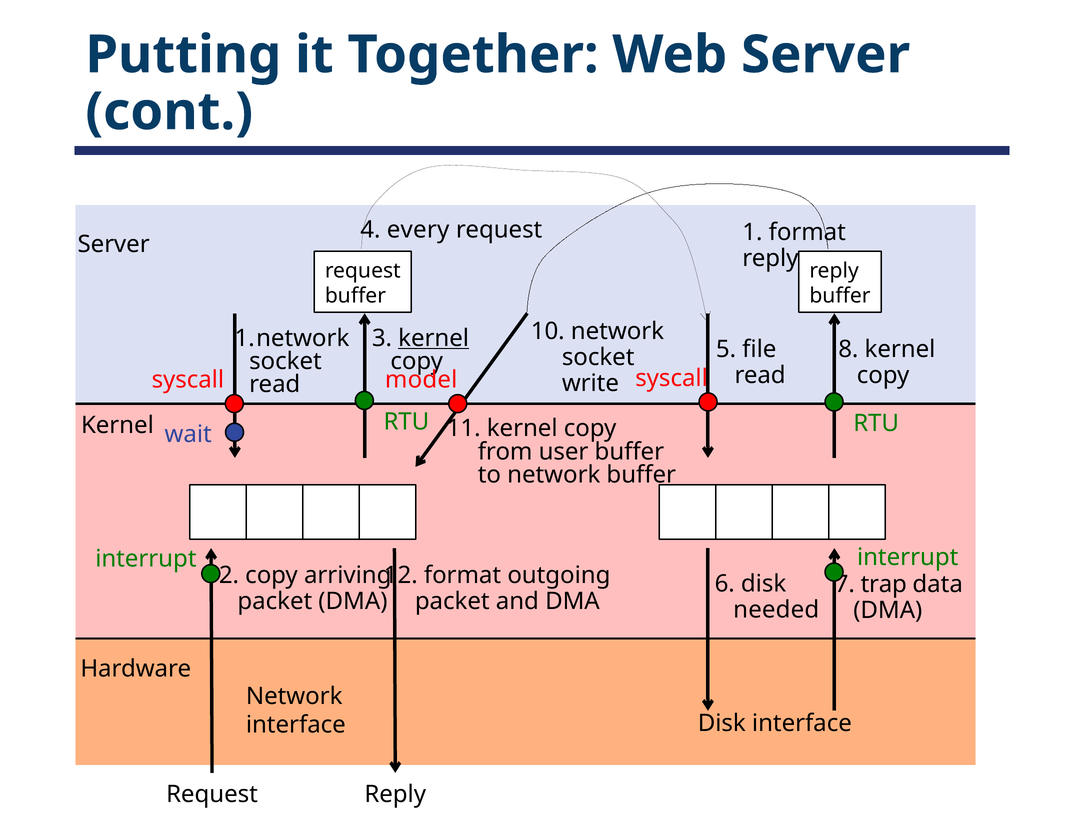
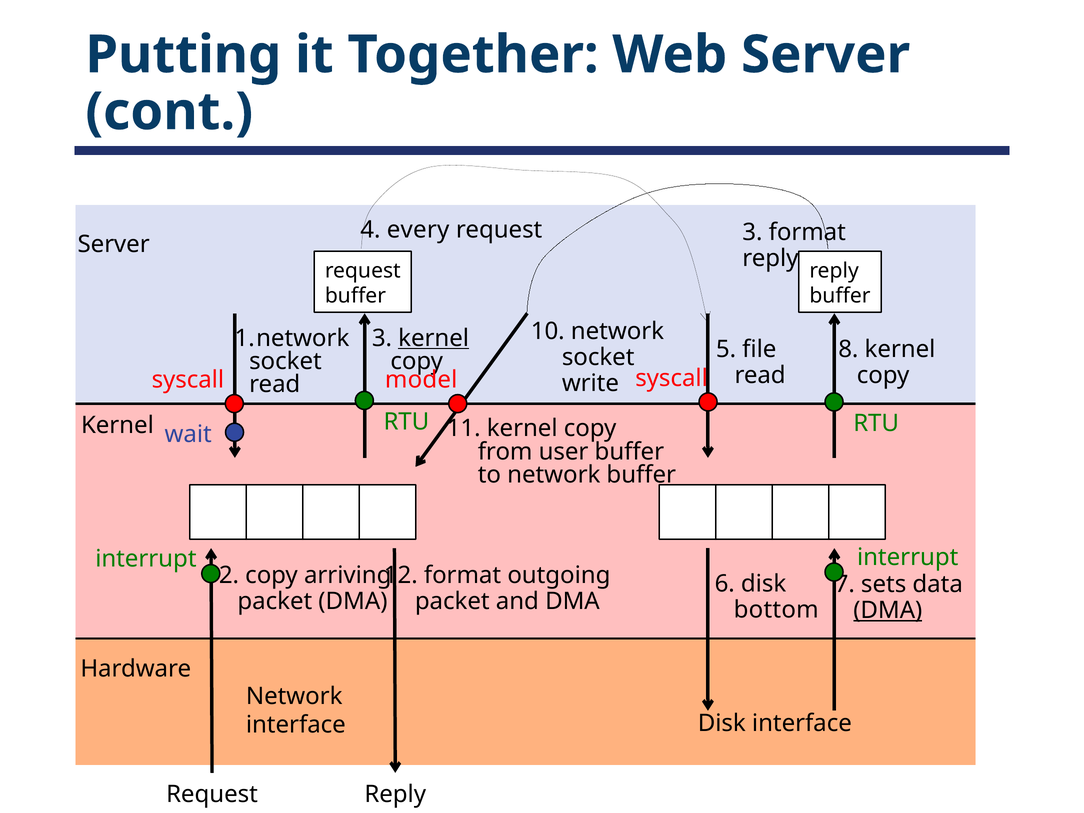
request 1: 1 -> 3
trap: trap -> sets
needed: needed -> bottom
DMA at (888, 610) underline: none -> present
